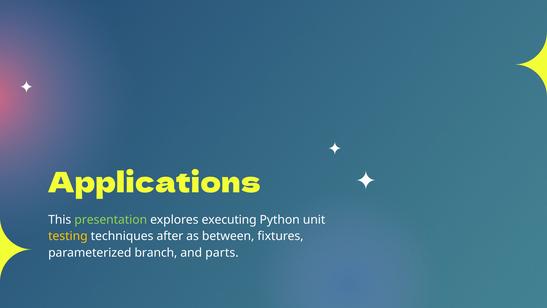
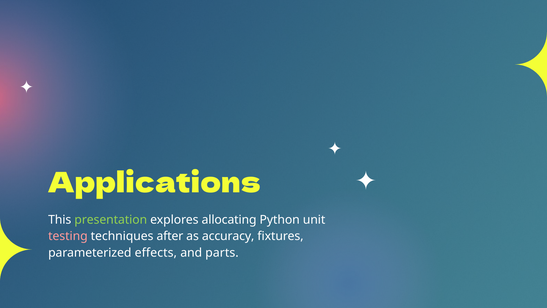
executing: executing -> allocating
testing colour: yellow -> pink
between: between -> accuracy
branch: branch -> effects
